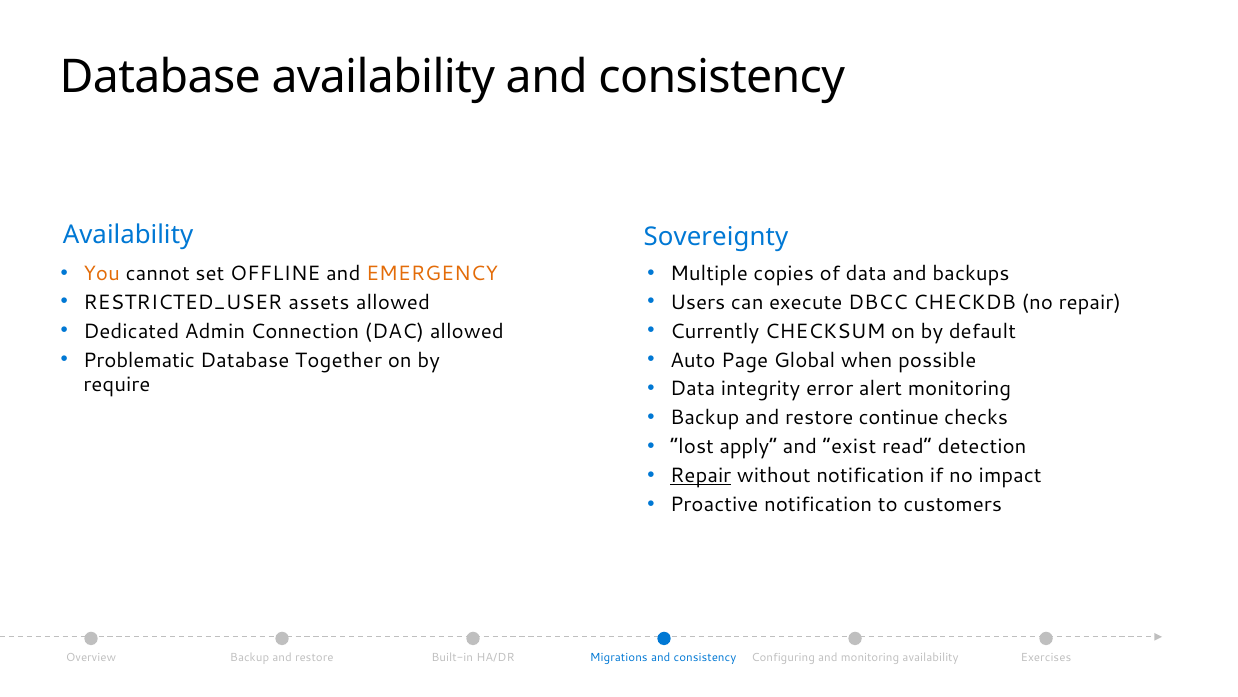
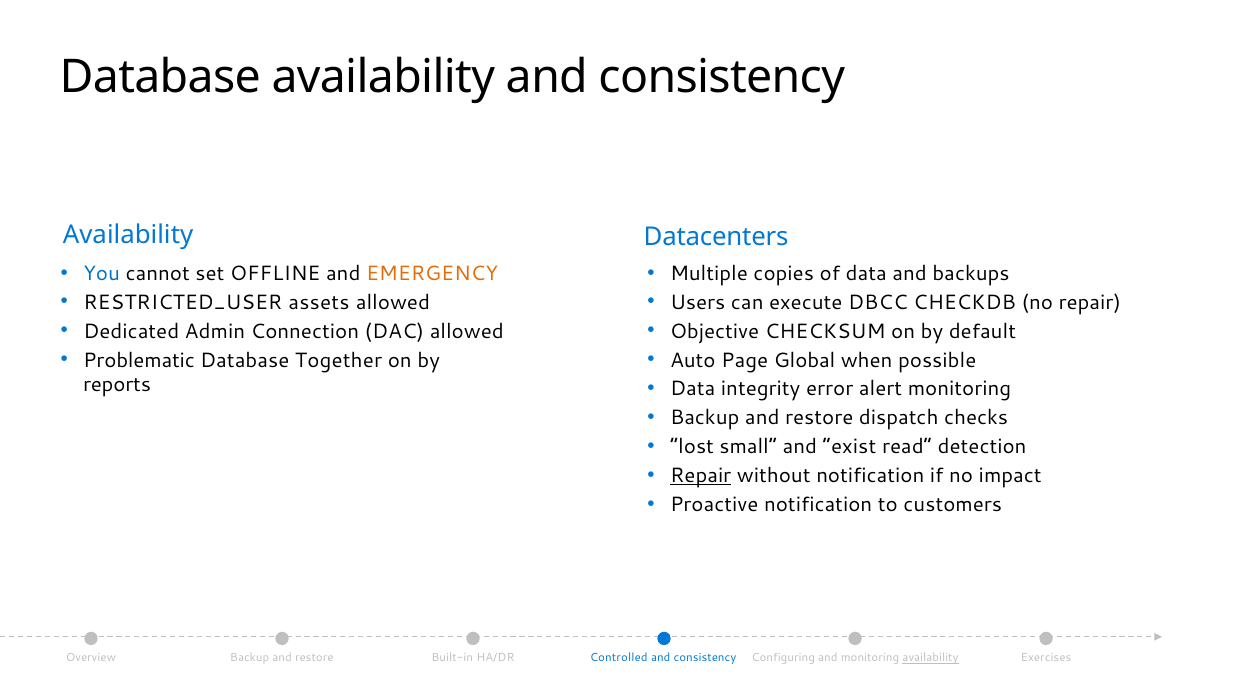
Sovereignty: Sovereignty -> Datacenters
You colour: orange -> blue
Currently: Currently -> Objective
require: require -> reports
continue: continue -> dispatch
apply: apply -> small
Migrations: Migrations -> Controlled
availability at (931, 658) underline: none -> present
